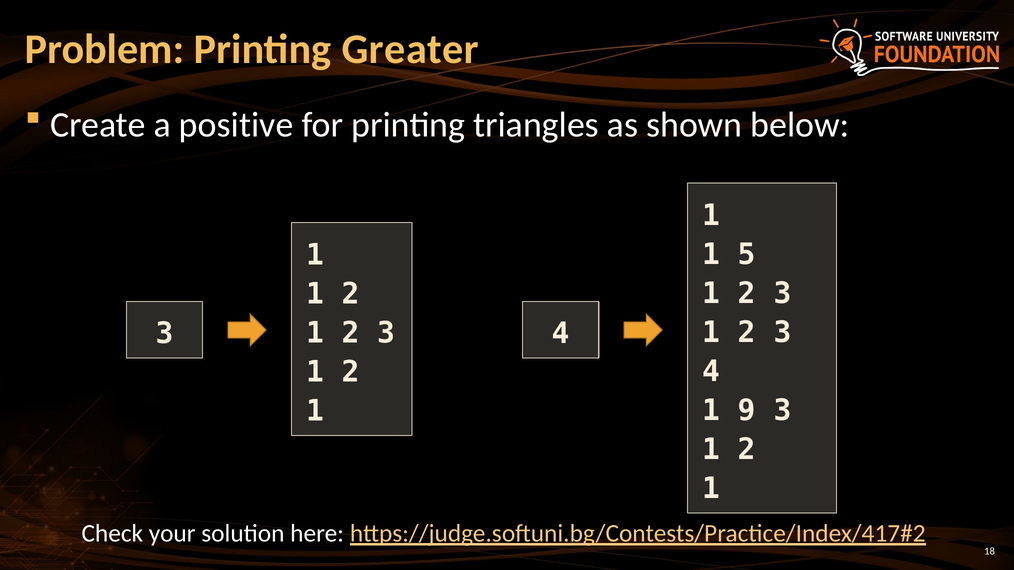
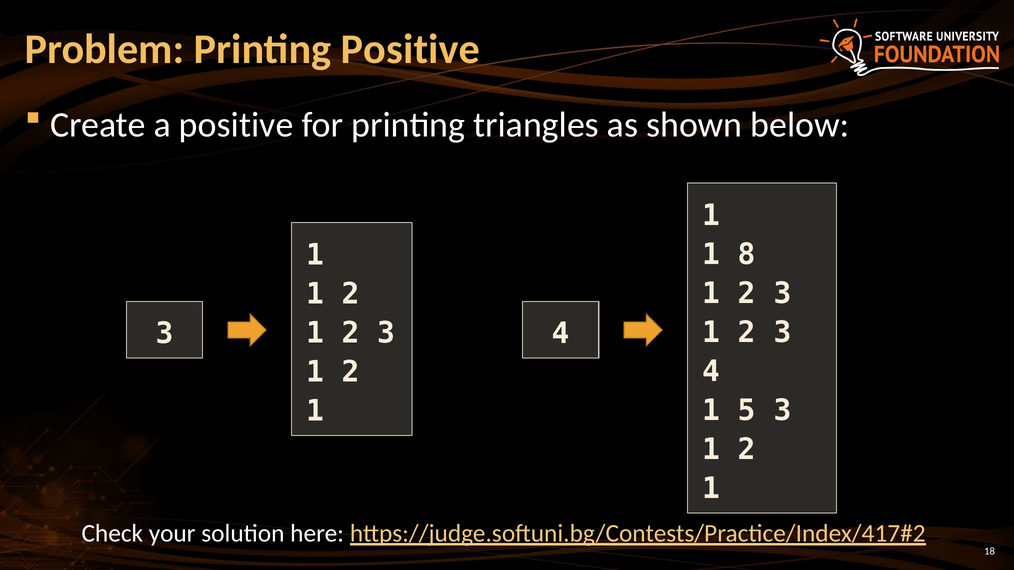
Printing Greater: Greater -> Positive
5: 5 -> 8
9: 9 -> 5
